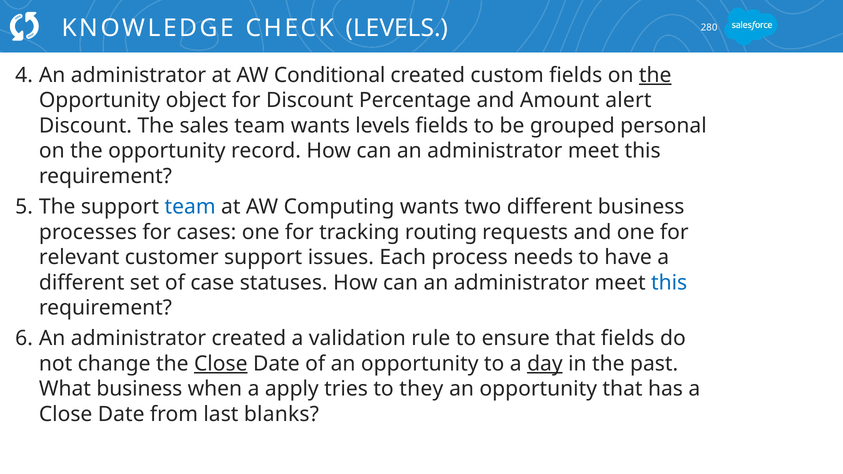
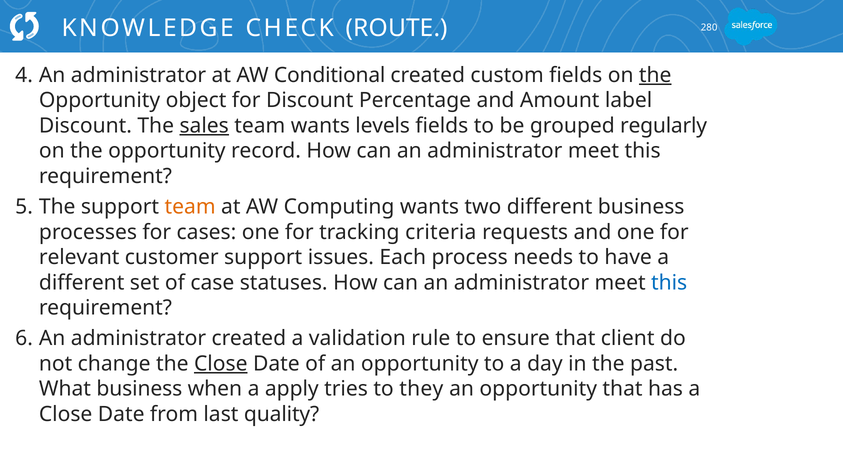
CHECK LEVELS: LEVELS -> ROUTE
alert: alert -> label
sales underline: none -> present
personal: personal -> regularly
team at (190, 207) colour: blue -> orange
routing: routing -> criteria
that fields: fields -> client
day underline: present -> none
blanks: blanks -> quality
